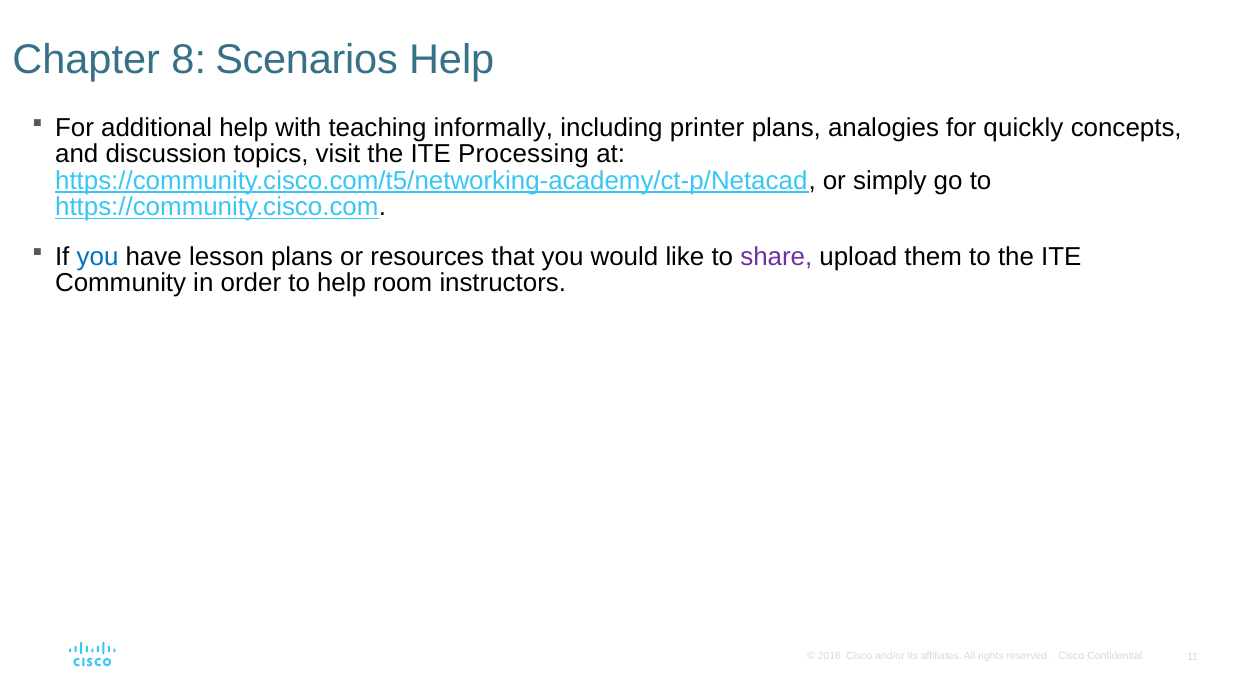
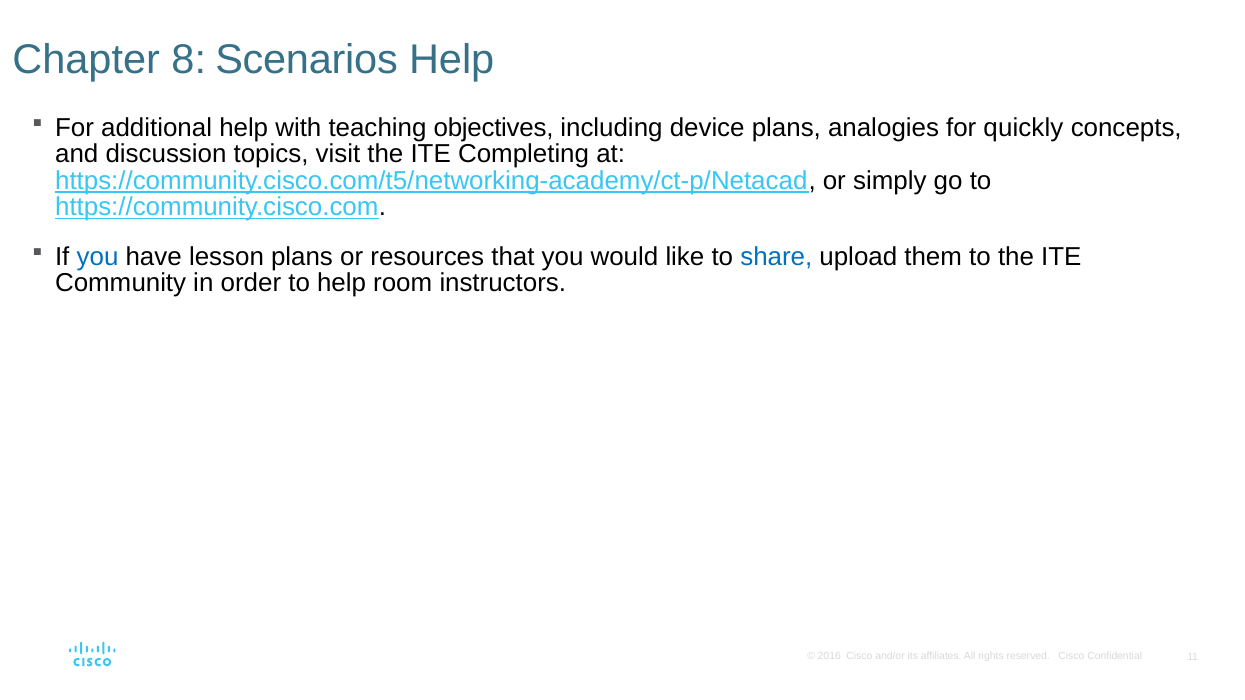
informally: informally -> objectives
printer: printer -> device
Processing: Processing -> Completing
share colour: purple -> blue
